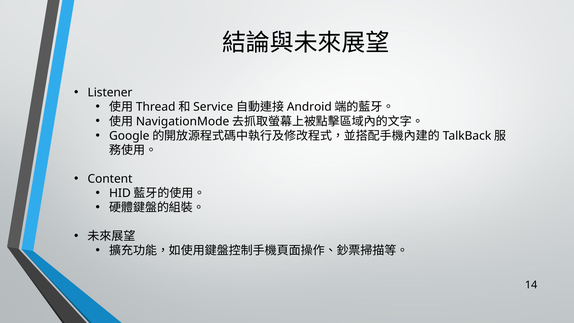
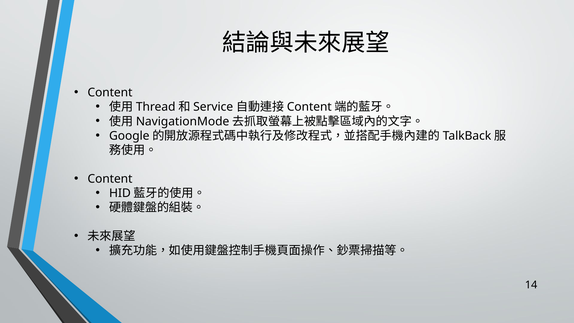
Listener at (110, 93): Listener -> Content
Android at (309, 107): Android -> Content
